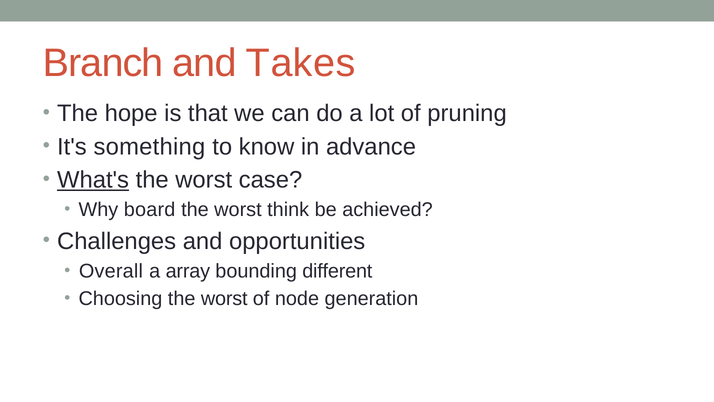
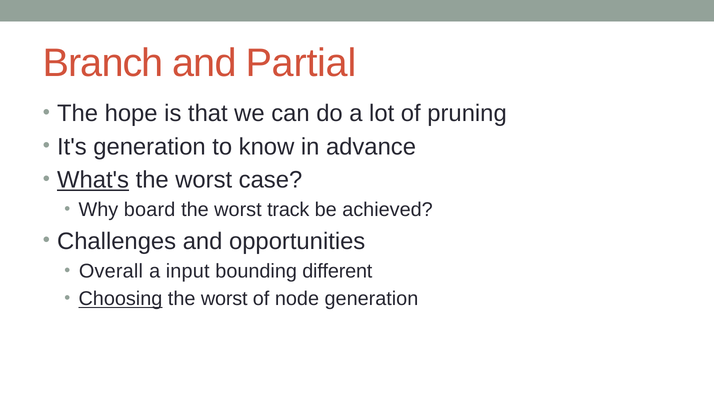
Takes: Takes -> Partial
It's something: something -> generation
think: think -> track
array: array -> input
Choosing underline: none -> present
